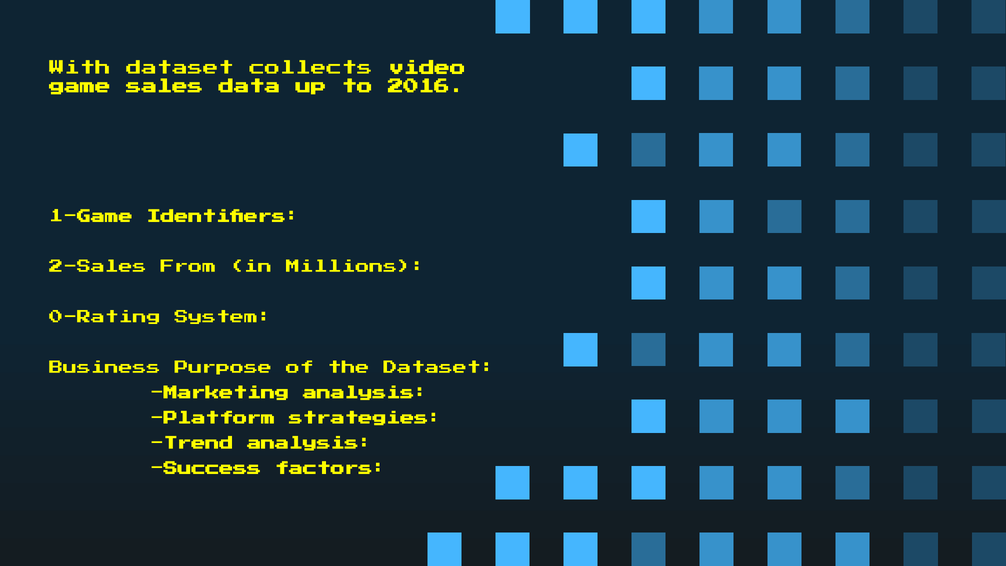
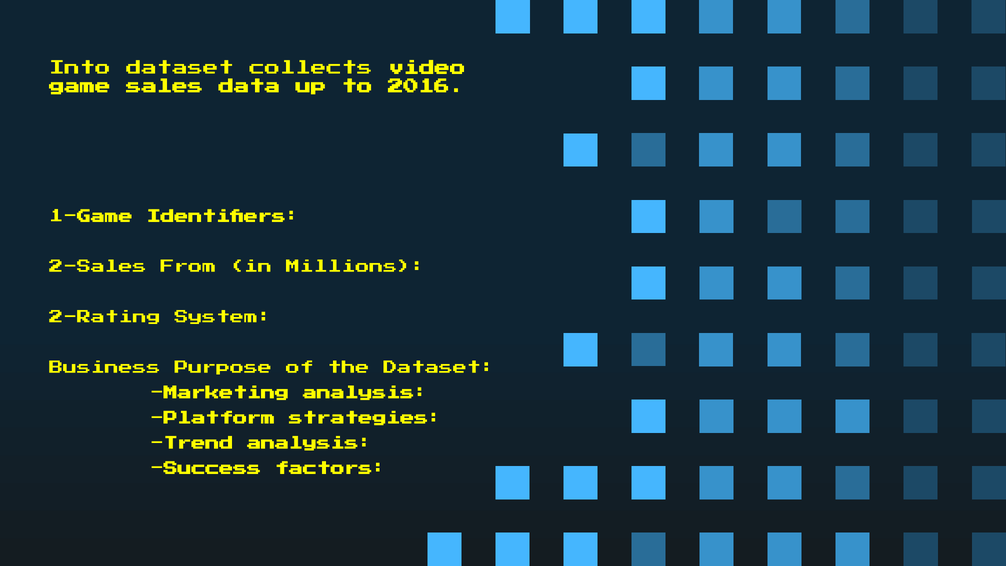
With: With -> Into
0-Rating: 0-Rating -> 2-Rating
